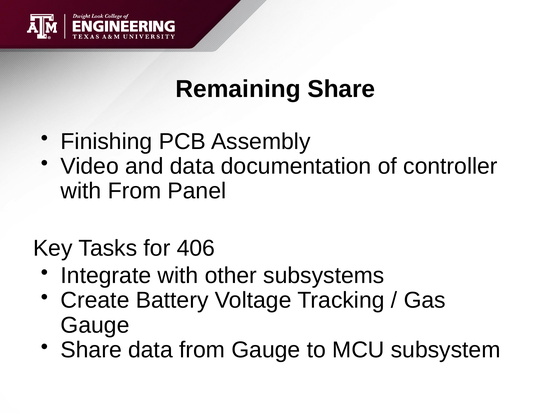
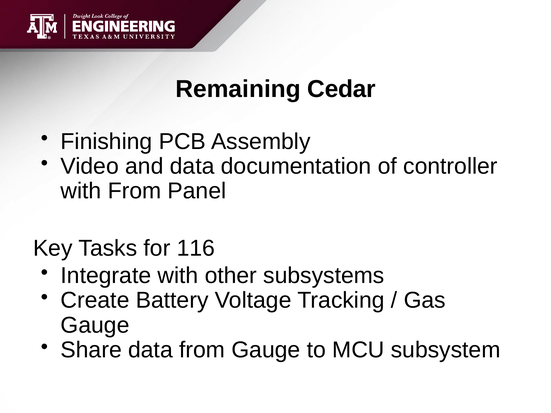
Remaining Share: Share -> Cedar
406: 406 -> 116
